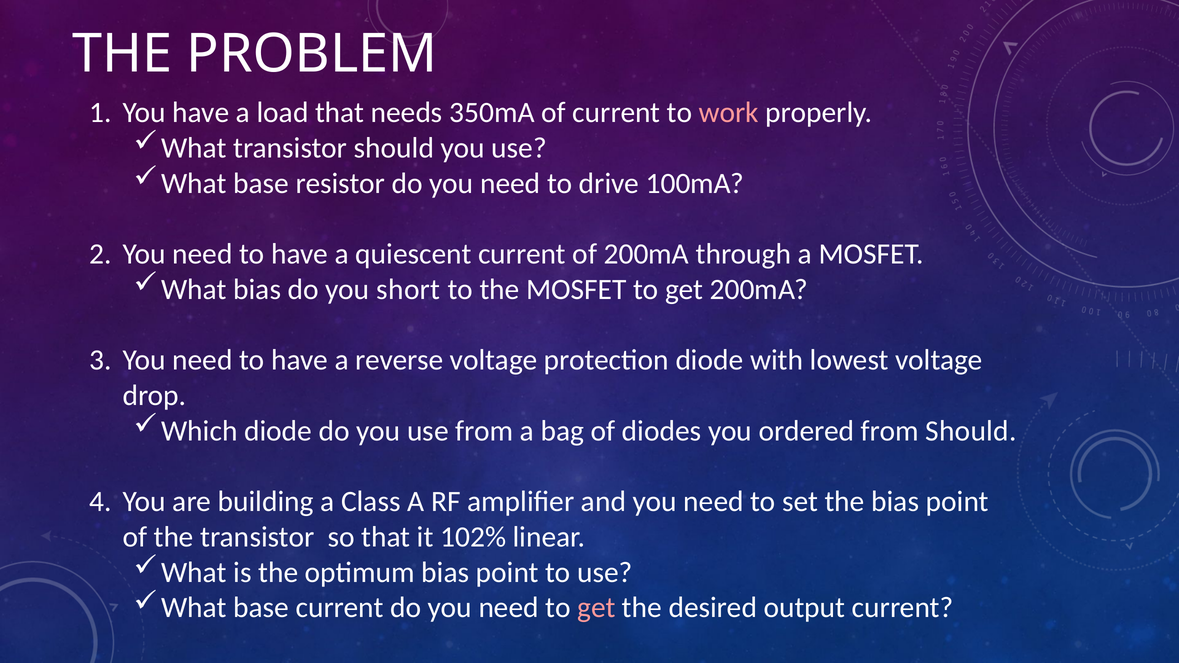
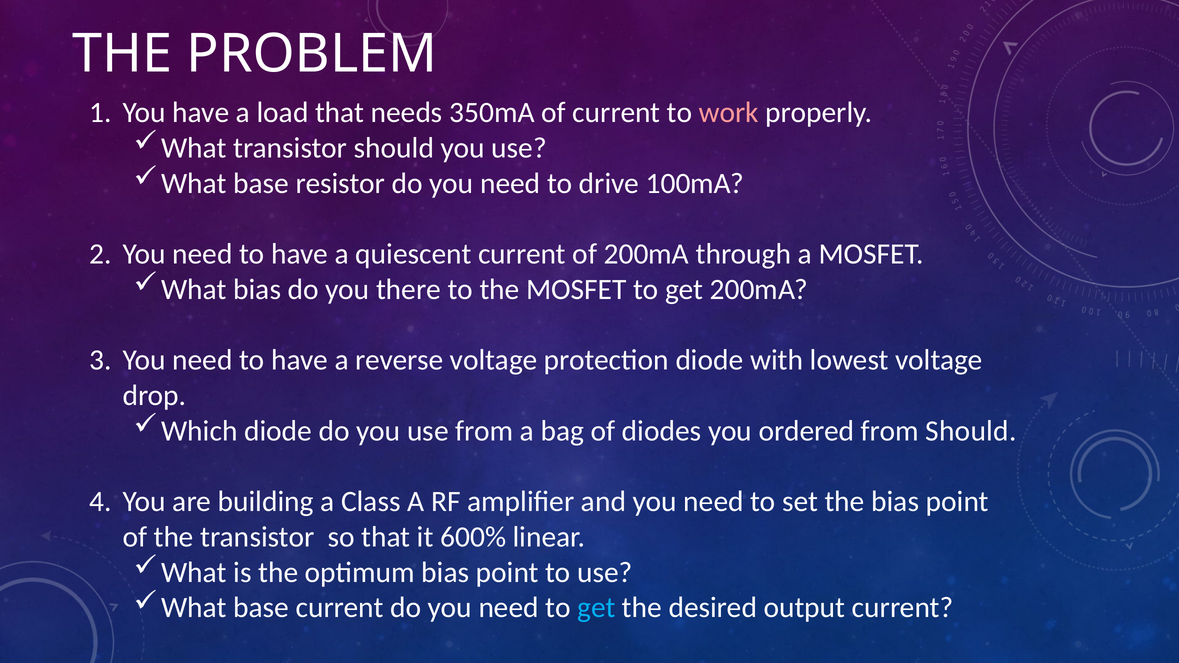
short: short -> there
102%: 102% -> 600%
get at (596, 608) colour: pink -> light blue
